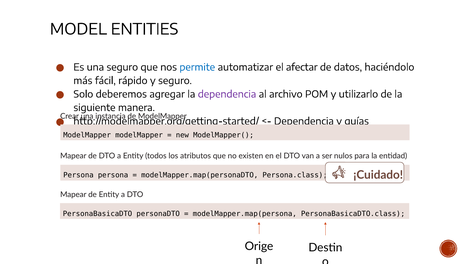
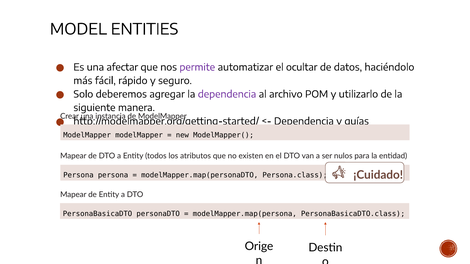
una seguro: seguro -> afectar
permite colour: blue -> purple
afectar: afectar -> ocultar
